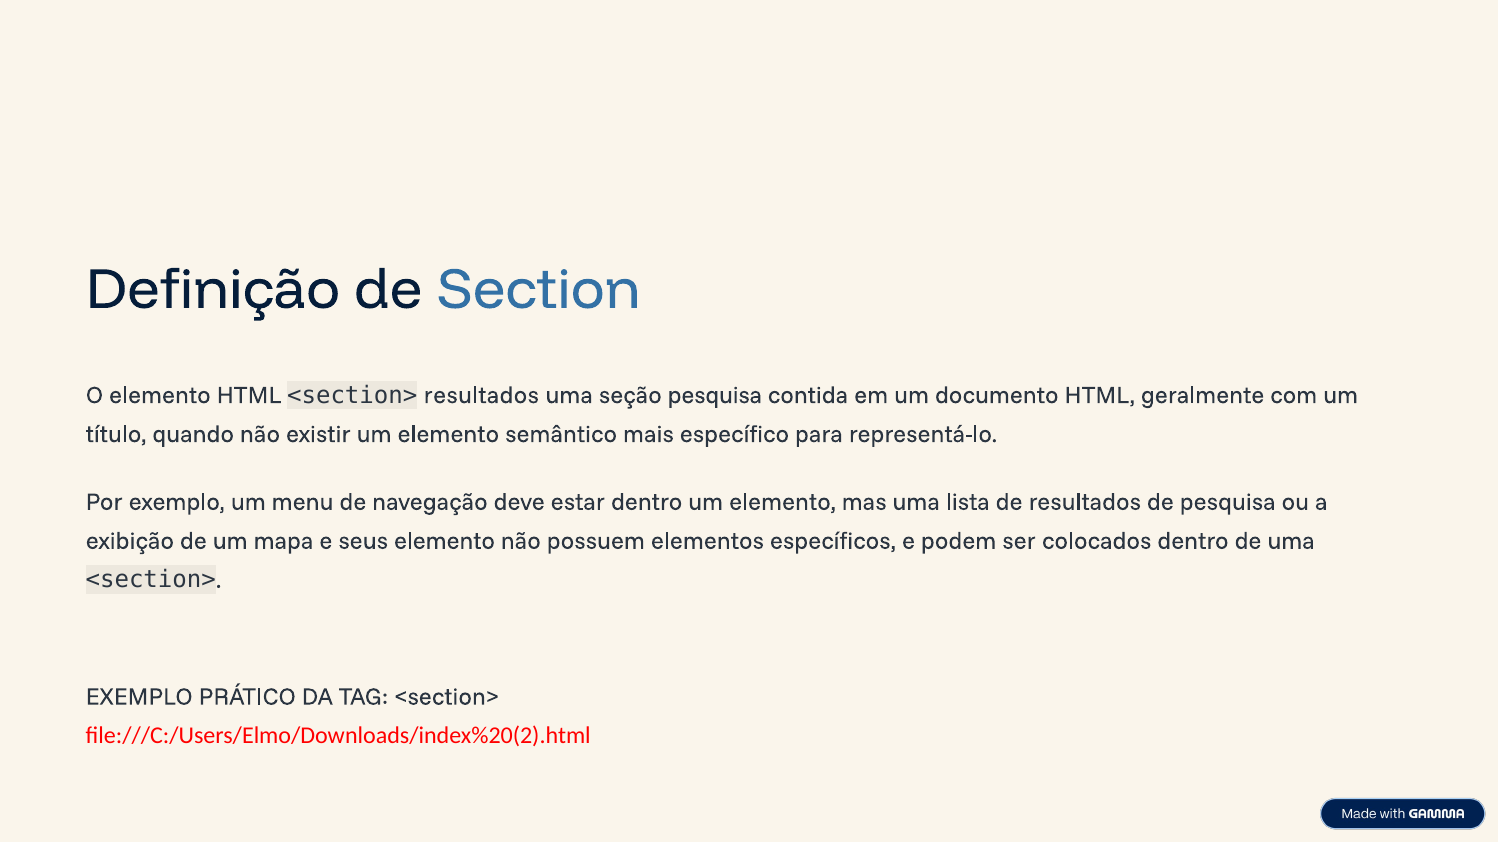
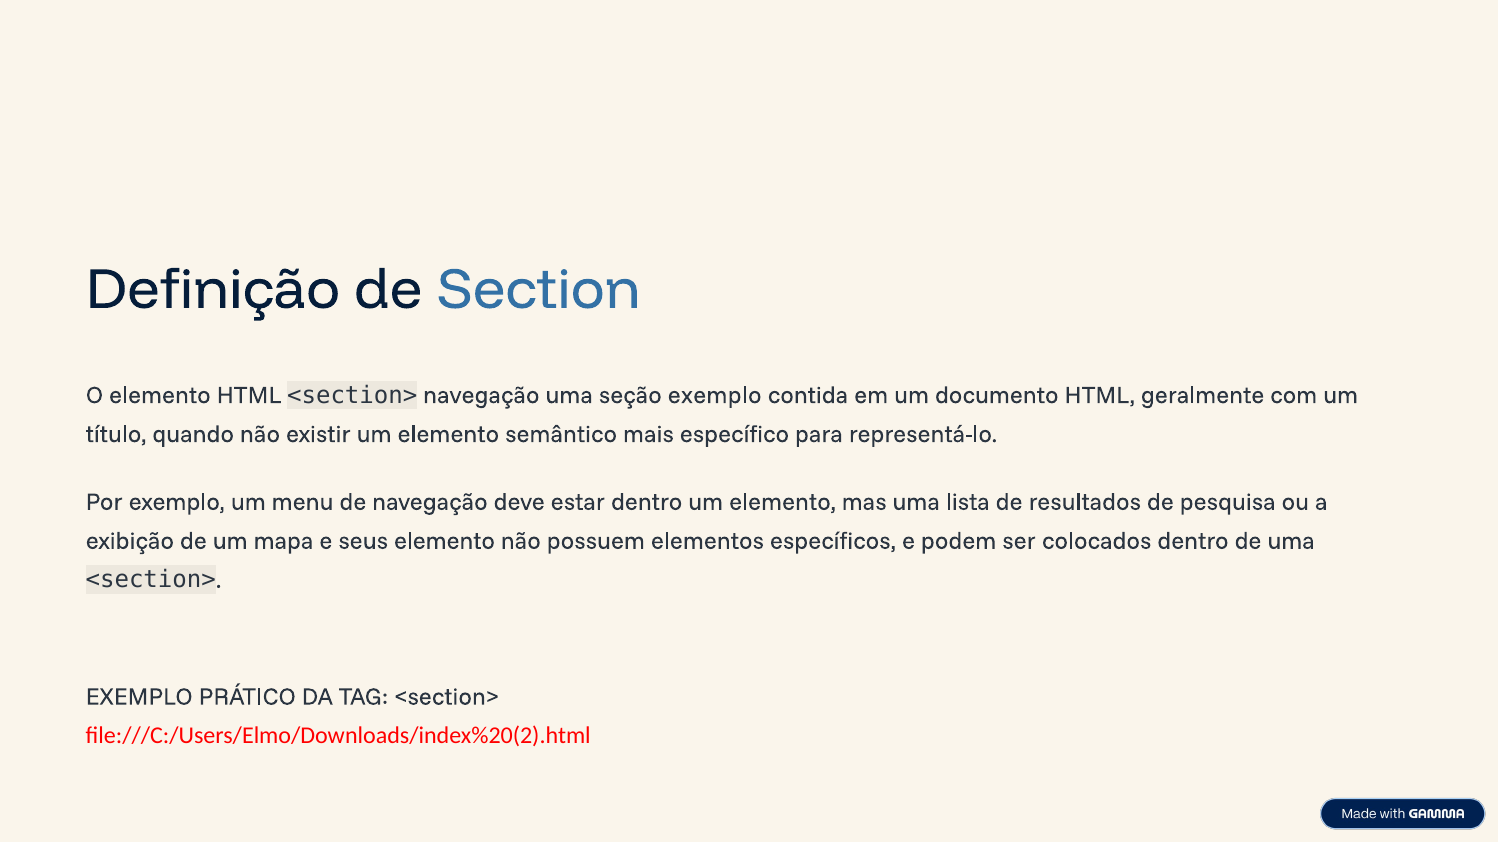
<section> resultados: resultados -> navegação
seção pesquisa: pesquisa -> exemplo
